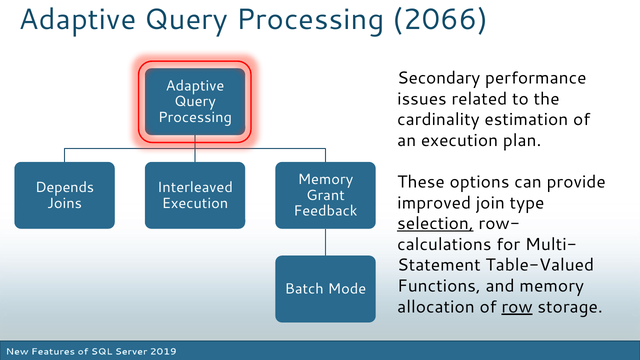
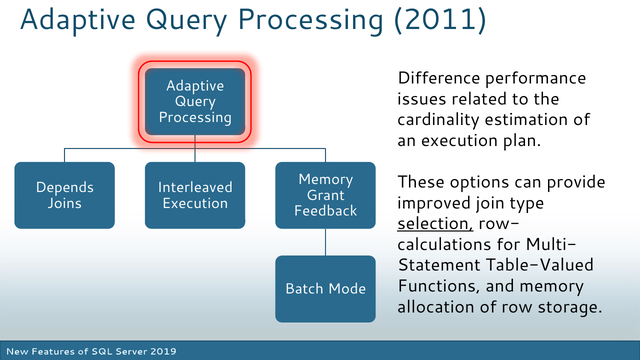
2066: 2066 -> 2011
Secondary: Secondary -> Difference
row underline: present -> none
